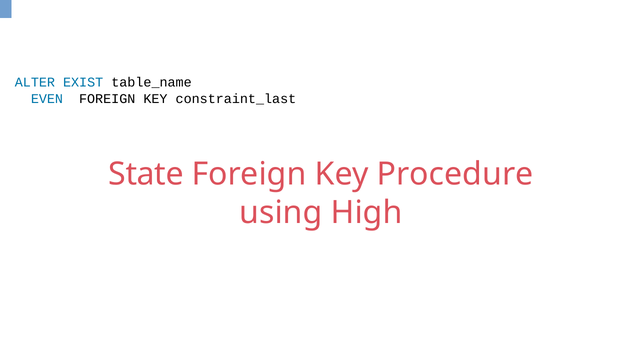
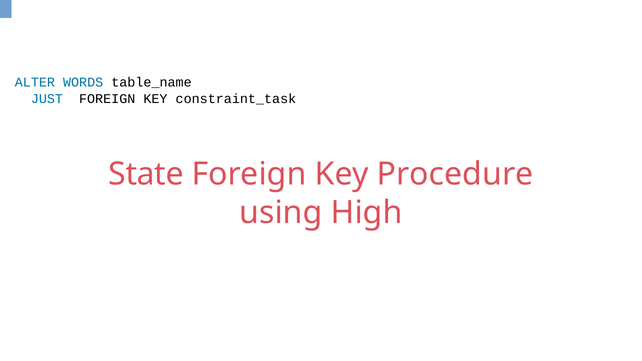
EXIST: EXIST -> WORDS
EVEN: EVEN -> JUST
constraint_last: constraint_last -> constraint_task
